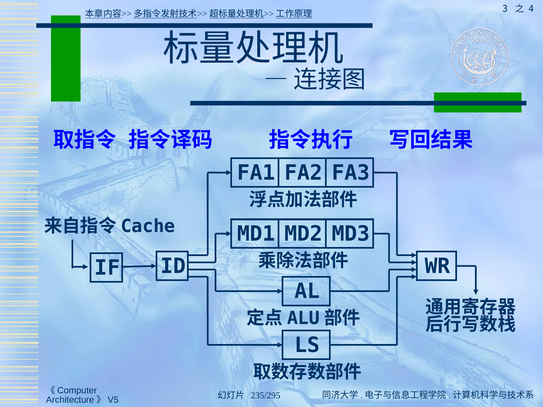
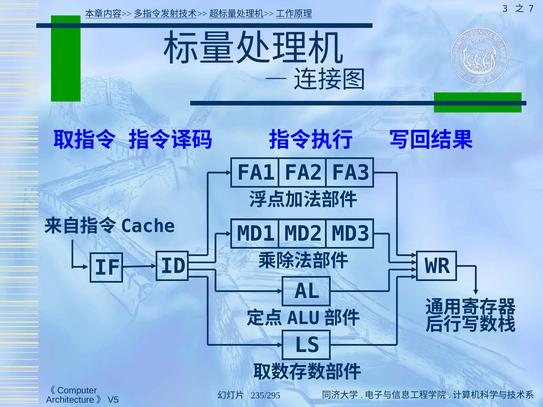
4: 4 -> 7
